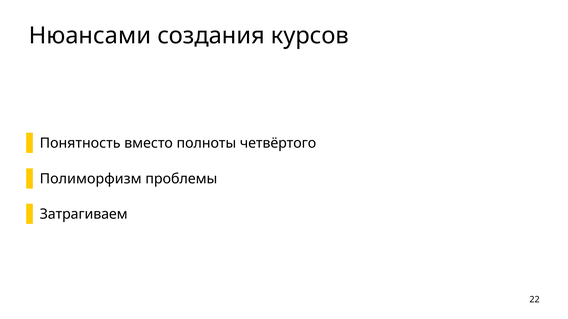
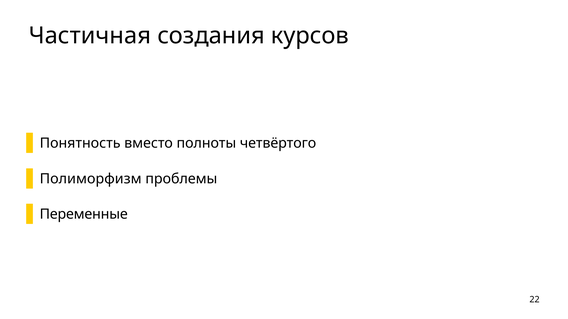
Нюансами: Нюансами -> Частичная
Затрагиваем: Затрагиваем -> Переменные
